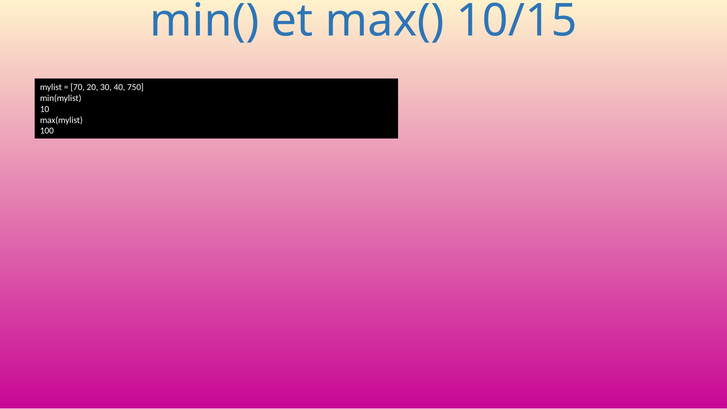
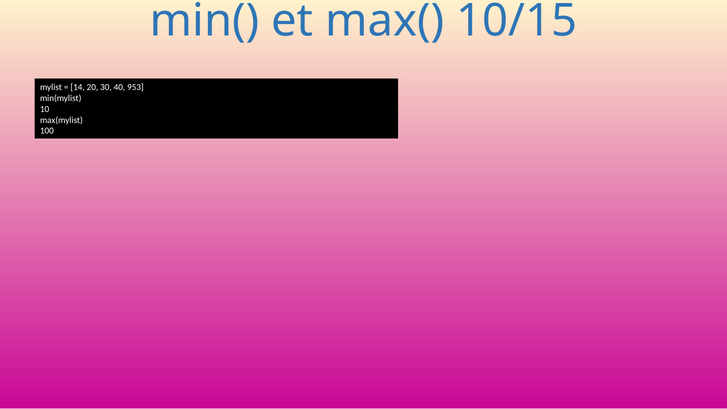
70: 70 -> 14
750: 750 -> 953
